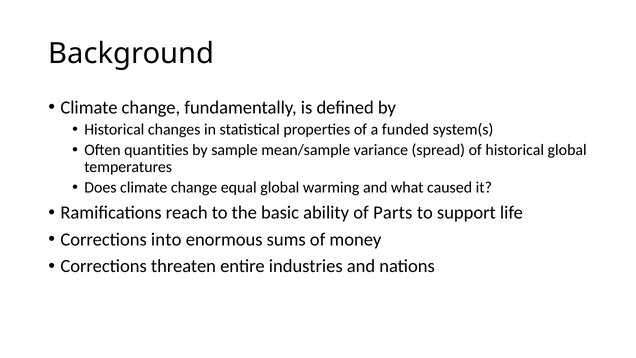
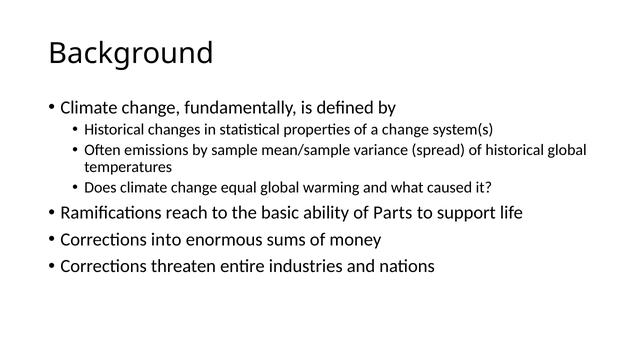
a funded: funded -> change
quantities: quantities -> emissions
